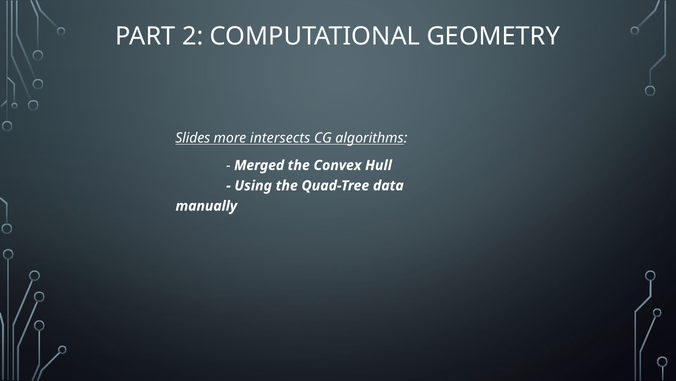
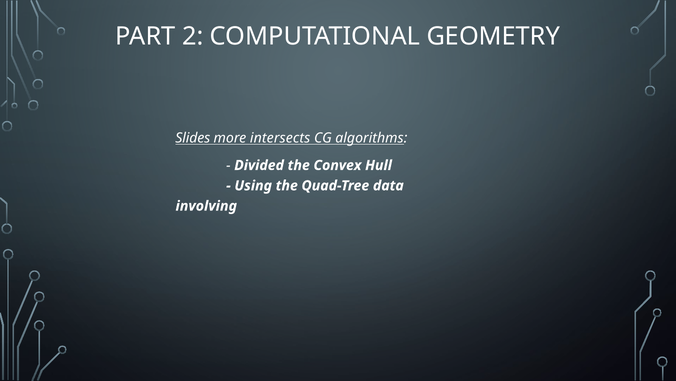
Merged: Merged -> Divided
manually: manually -> involving
